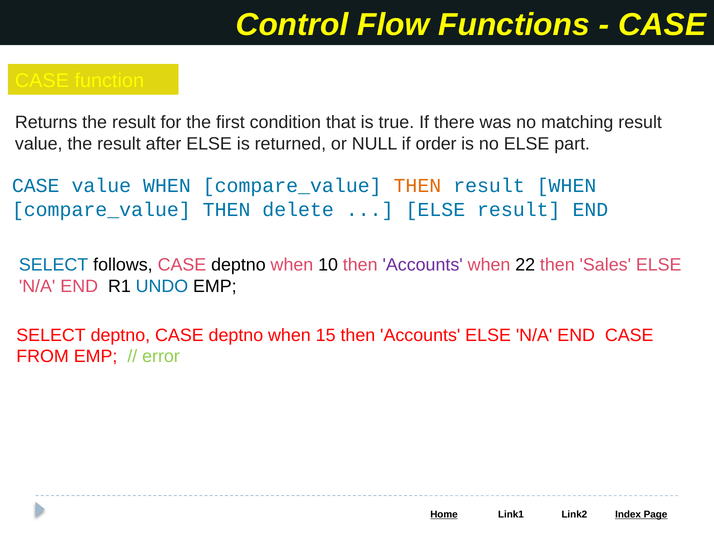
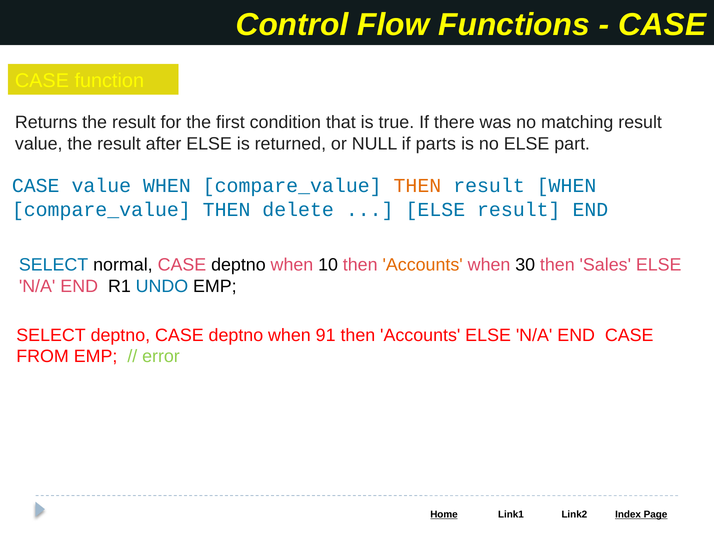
order: order -> parts
follows: follows -> normal
Accounts at (423, 265) colour: purple -> orange
22: 22 -> 30
15: 15 -> 91
